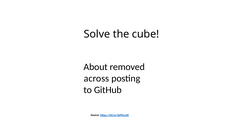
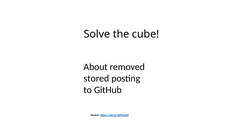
across: across -> stored
